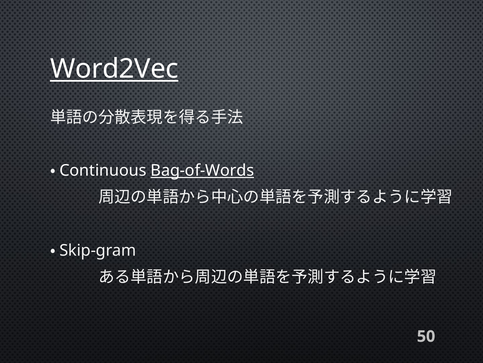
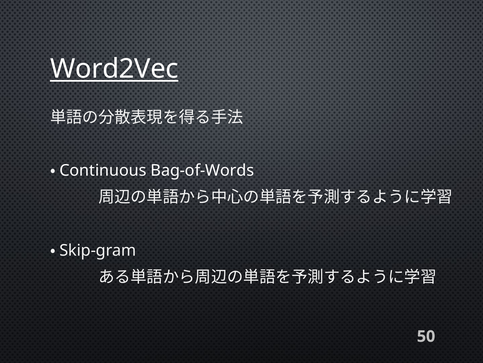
Bag-of-Words underline: present -> none
